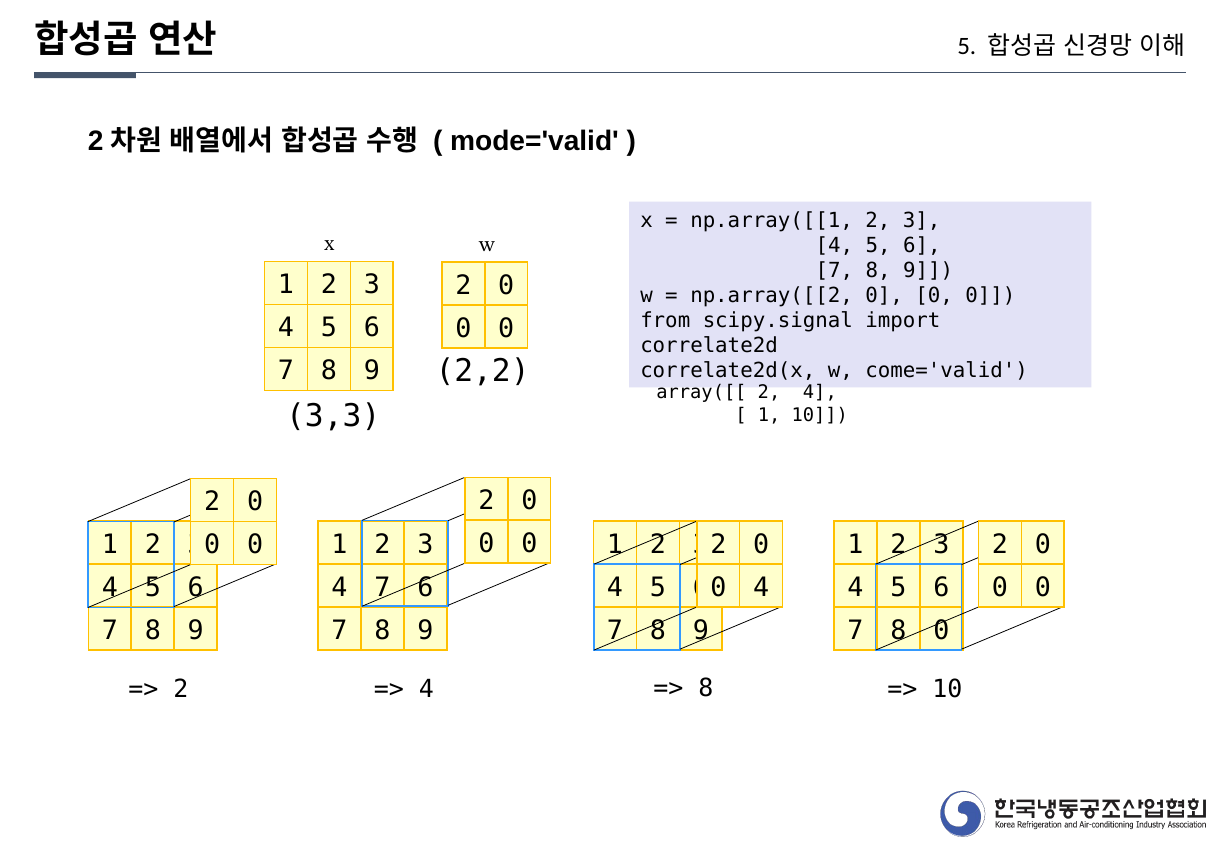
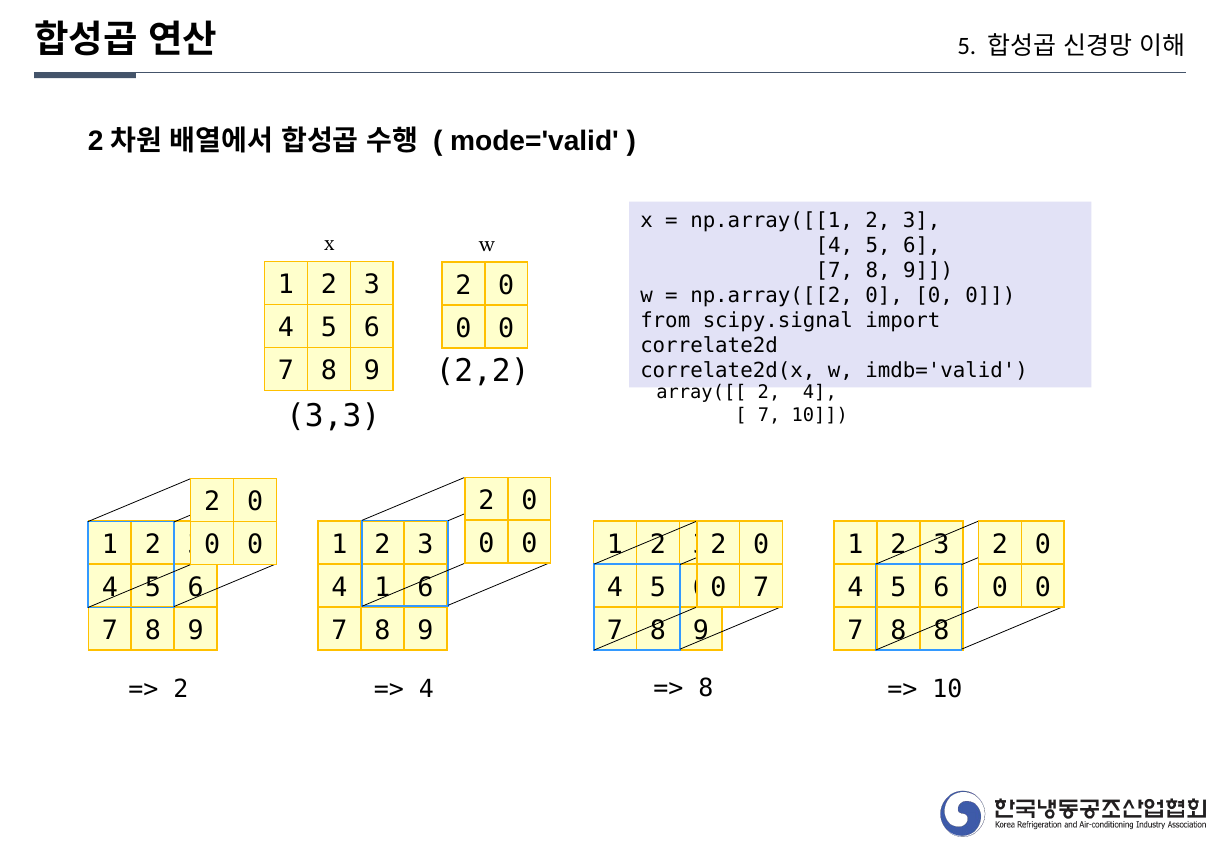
come='valid: come='valid -> imdb='valid
1 at (769, 415): 1 -> 7
4 7: 7 -> 1
0 4: 4 -> 7
8 0: 0 -> 8
